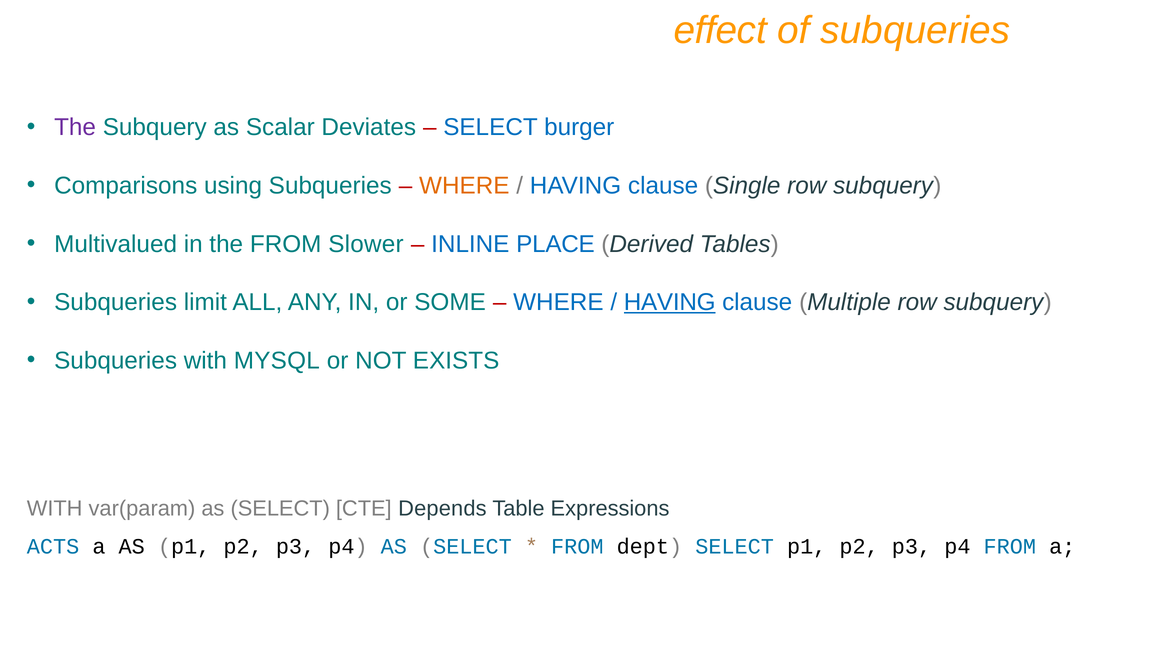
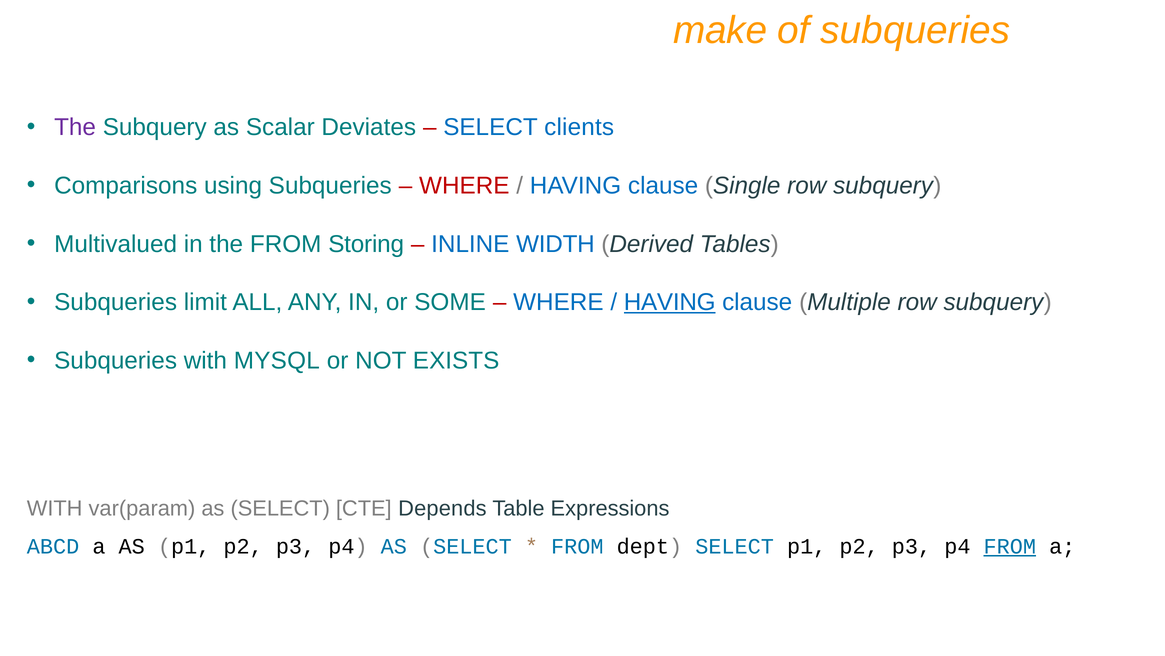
effect: effect -> make
burger: burger -> clients
WHERE at (464, 186) colour: orange -> red
Slower: Slower -> Storing
PLACE: PLACE -> WIDTH
ACTS: ACTS -> ABCD
FROM at (1010, 546) underline: none -> present
